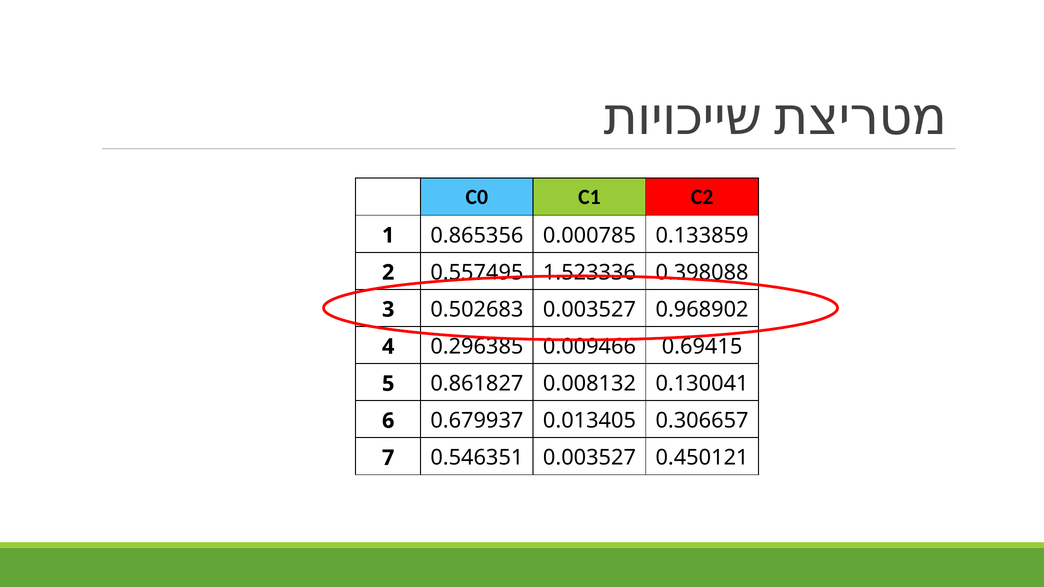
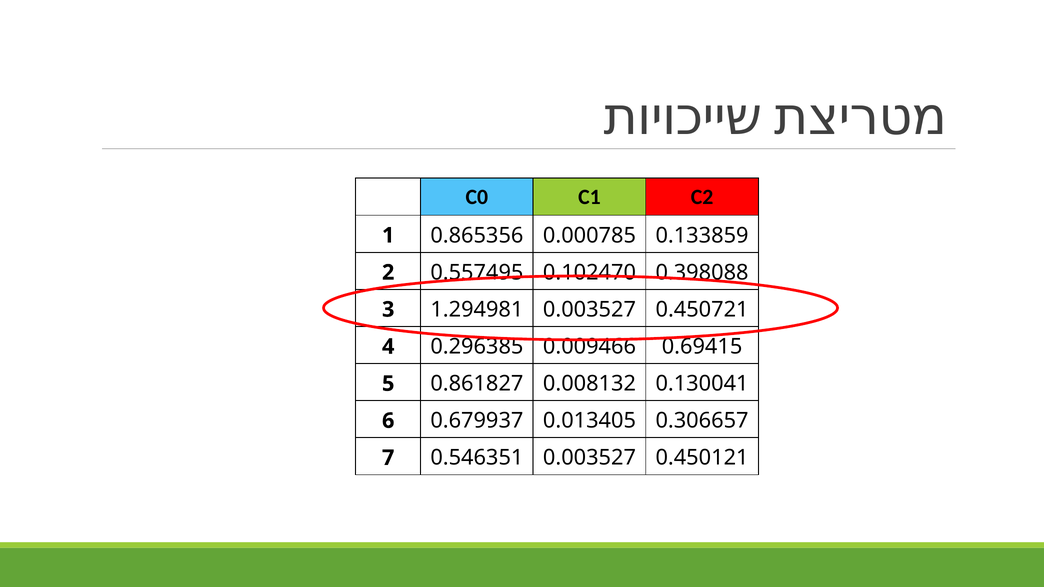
1.523336: 1.523336 -> 0.102470
0.502683: 0.502683 -> 1.294981
0.968902: 0.968902 -> 0.450721
